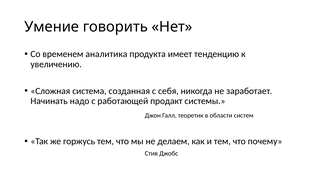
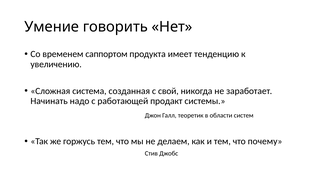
аналитика: аналитика -> саппортом
себя: себя -> свой
